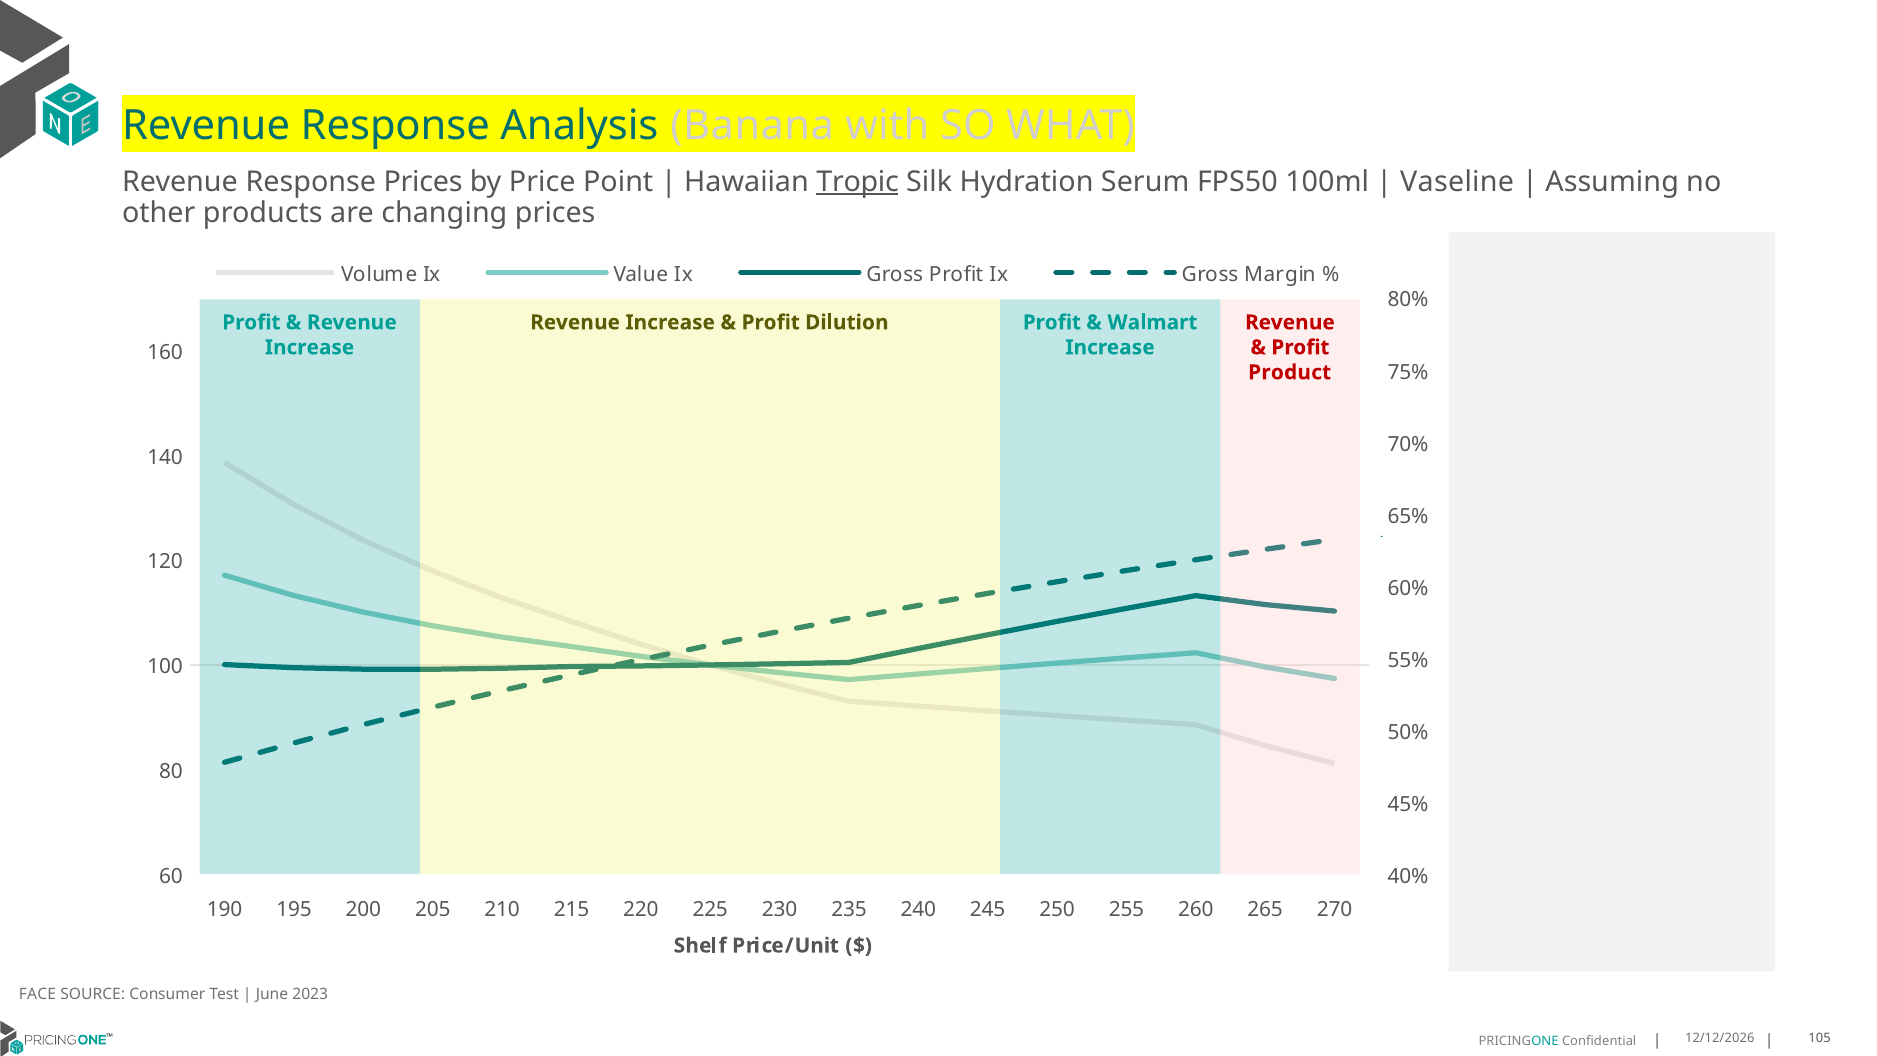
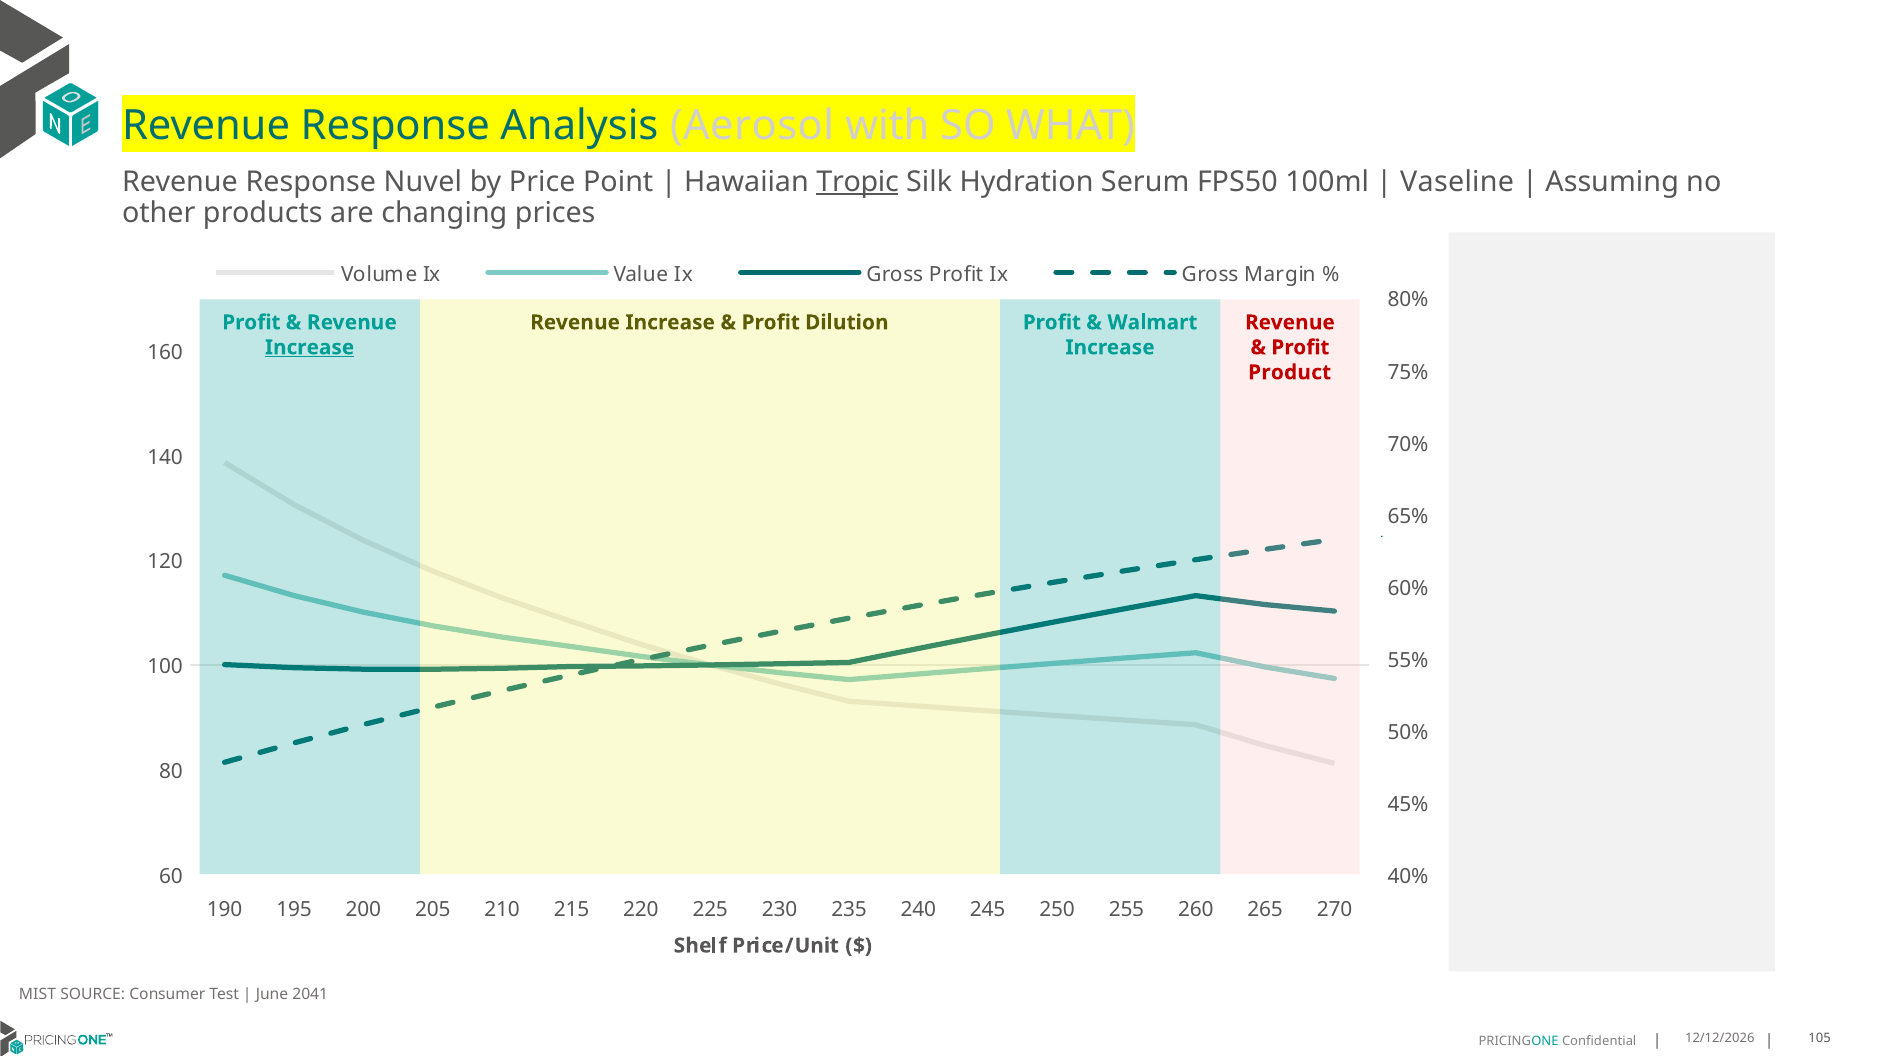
Banana: Banana -> Aerosol
Response Prices: Prices -> Nuvel
Increase at (310, 347) underline: none -> present
FACE: FACE -> MIST
2023: 2023 -> 2041
